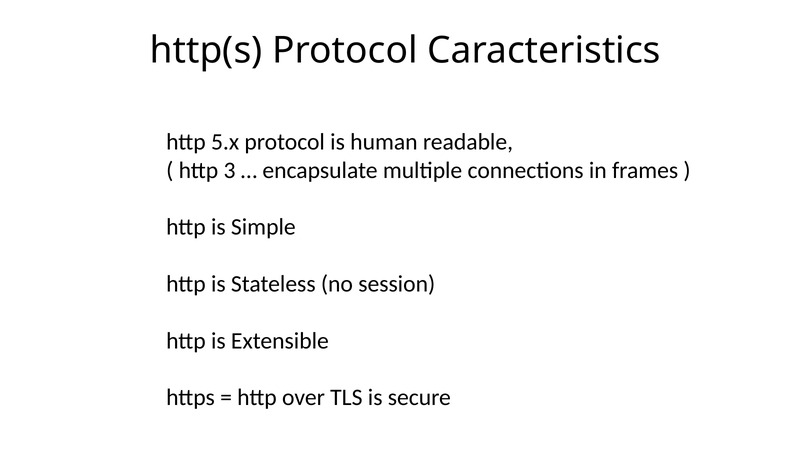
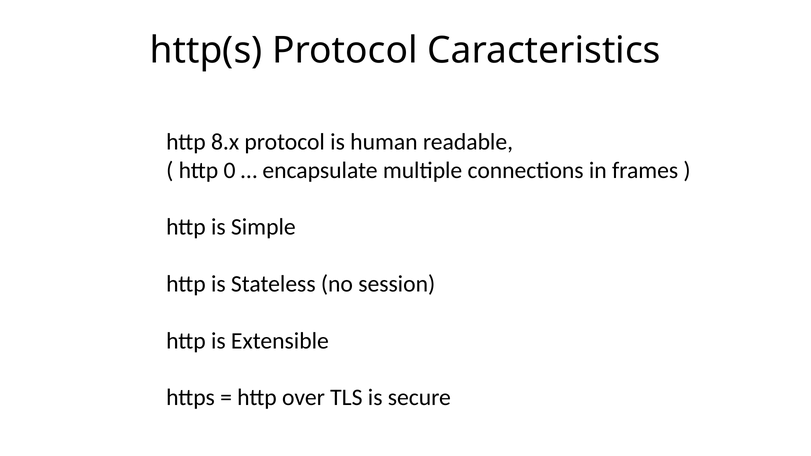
5.x: 5.x -> 8.x
3: 3 -> 0
